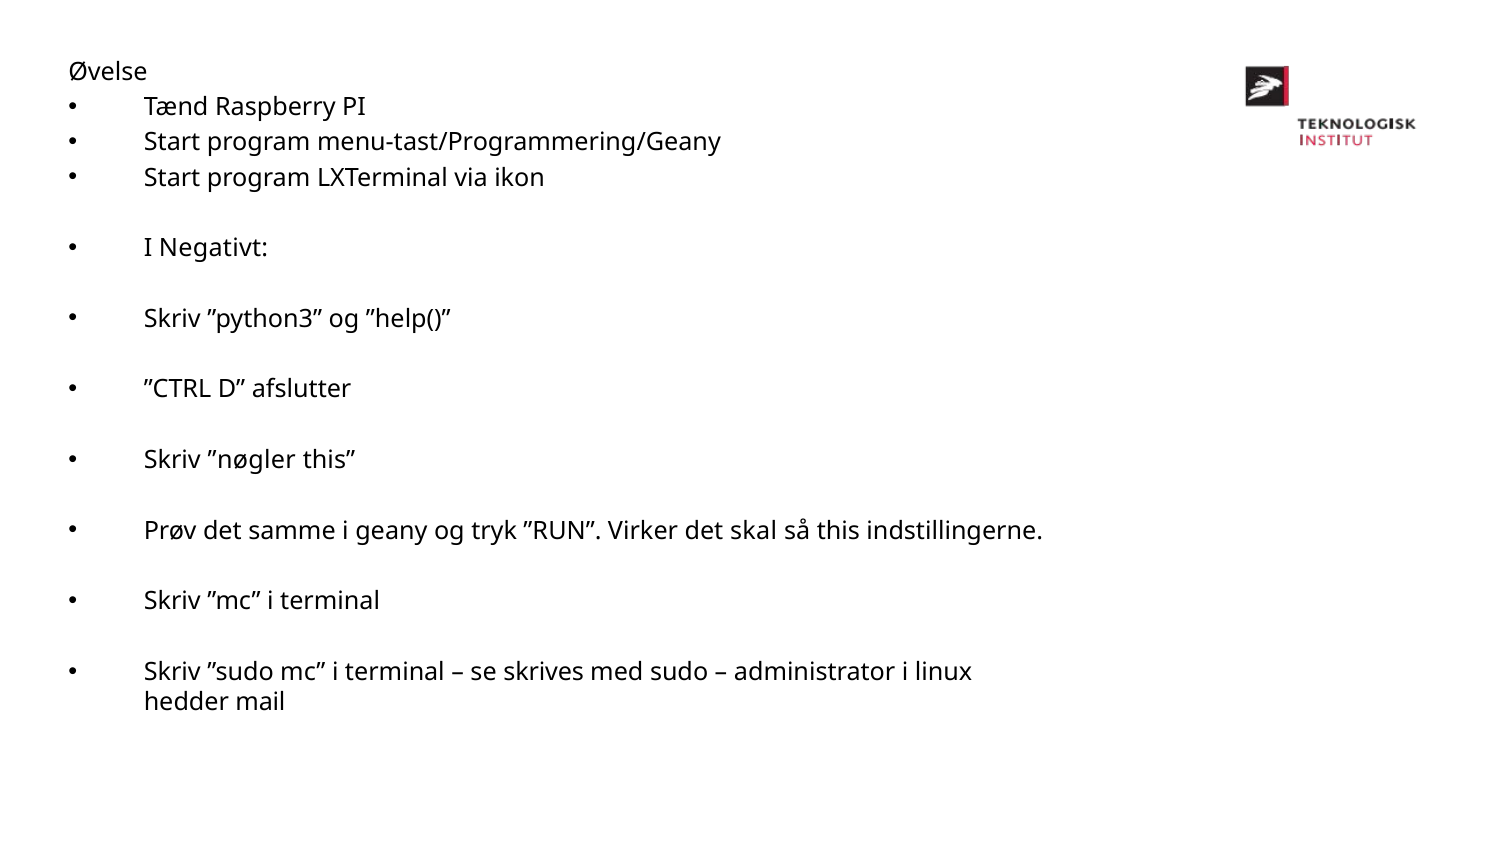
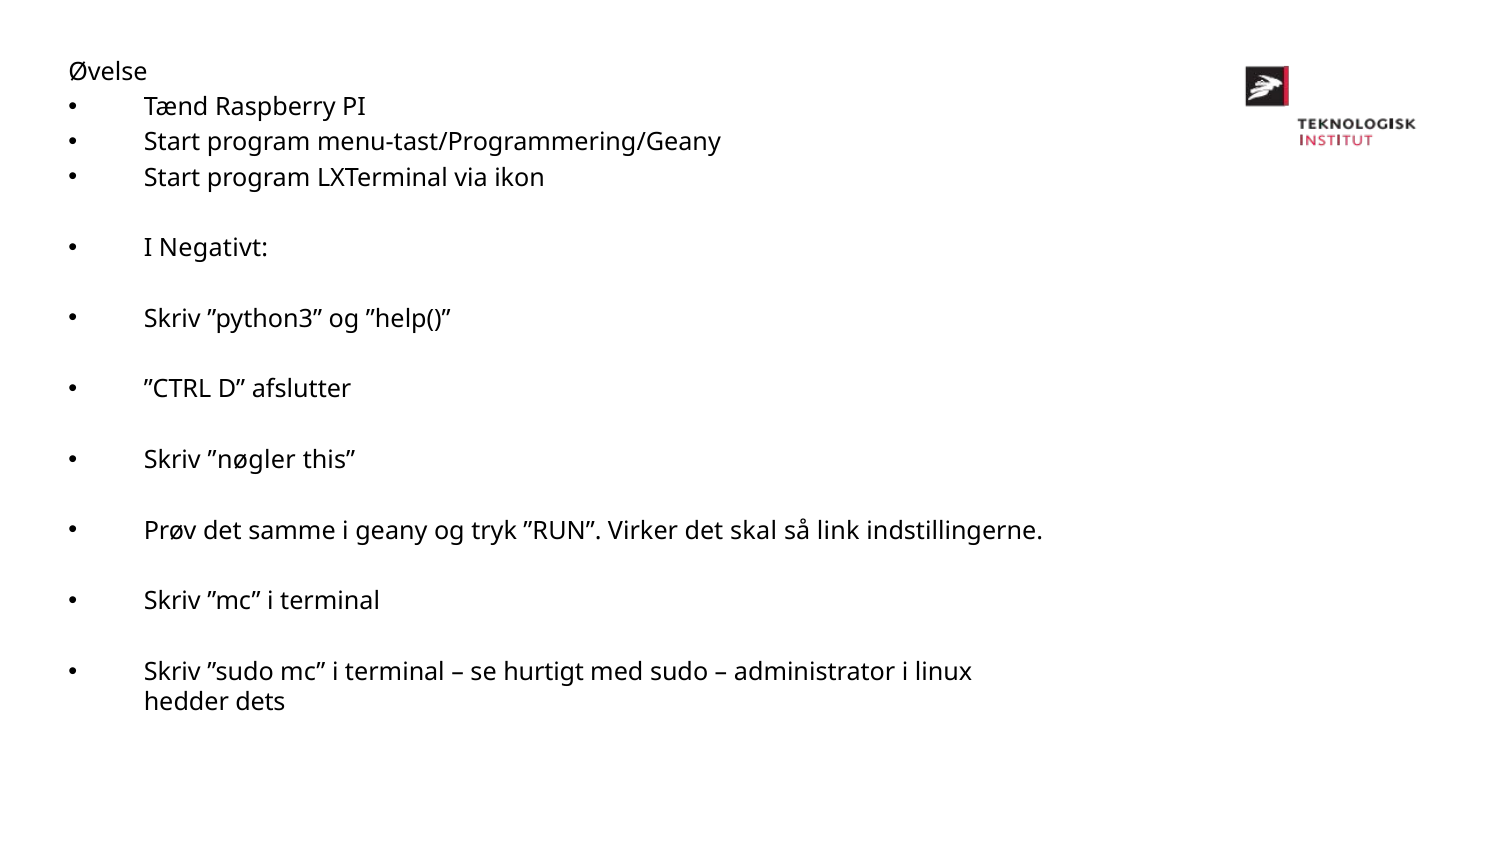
så this: this -> link
skrives: skrives -> hurtigt
mail: mail -> dets
